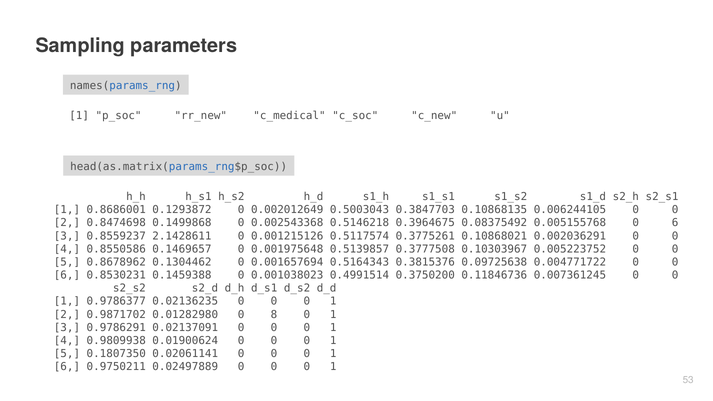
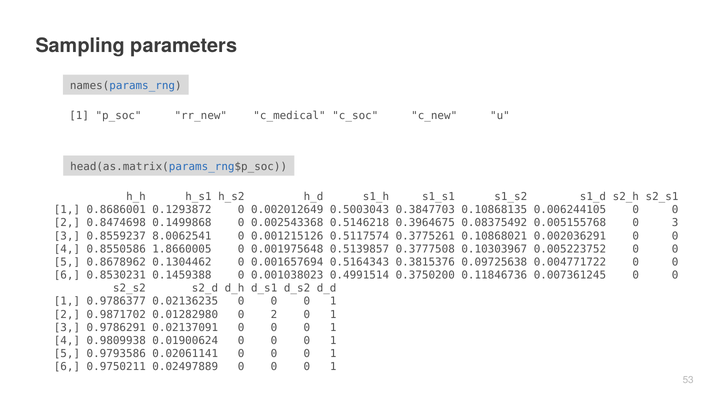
0.005155768 0 6: 6 -> 3
2.1428611: 2.1428611 -> 8.0062541
0.1469657: 0.1469657 -> 1.8660005
0.01282980 0 8: 8 -> 2
0.1807350: 0.1807350 -> 0.9793586
